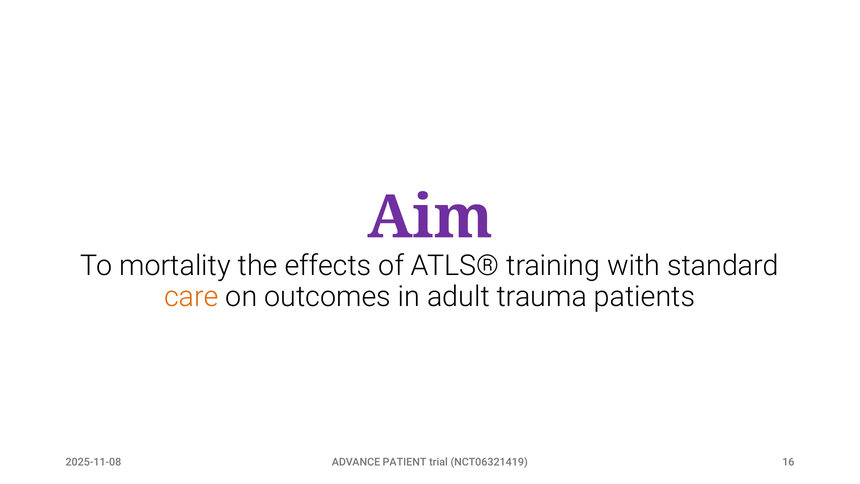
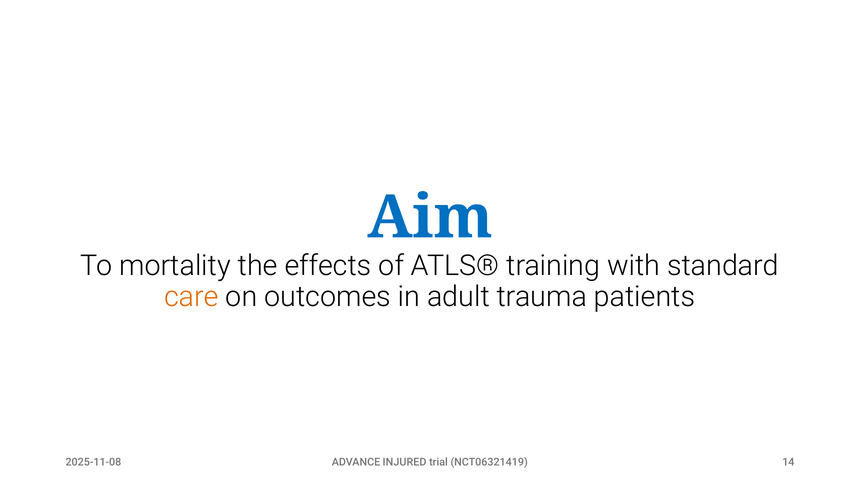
Aim colour: purple -> blue
PATIENT: PATIENT -> INJURED
16: 16 -> 14
